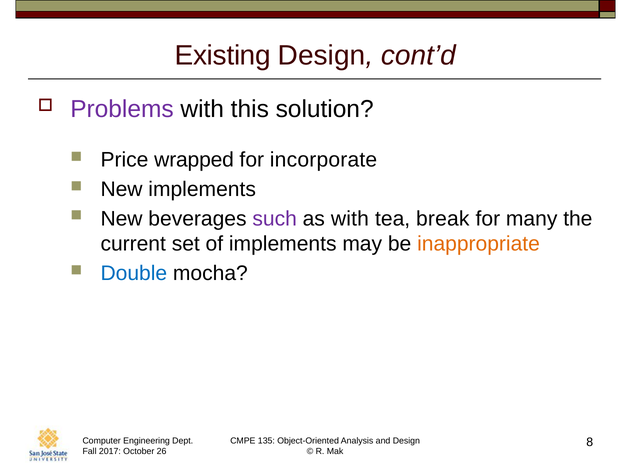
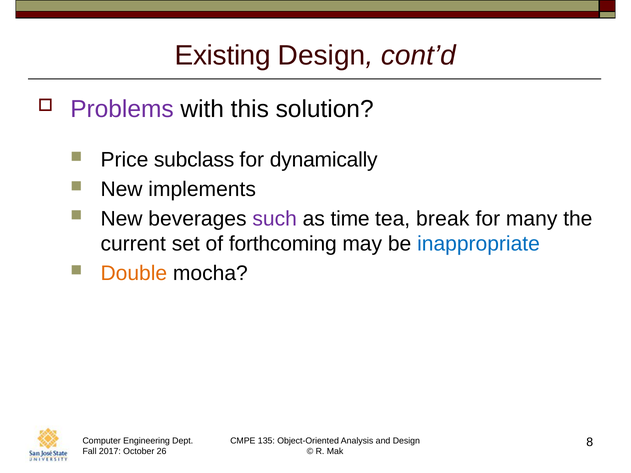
wrapped: wrapped -> subclass
incorporate: incorporate -> dynamically
as with: with -> time
of implements: implements -> forthcoming
inappropriate colour: orange -> blue
Double colour: blue -> orange
